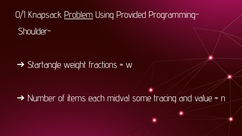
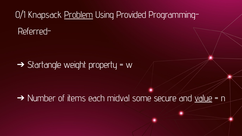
Shoulder-: Shoulder- -> Referred-
fractions: fractions -> property
tracing: tracing -> secure
value underline: none -> present
